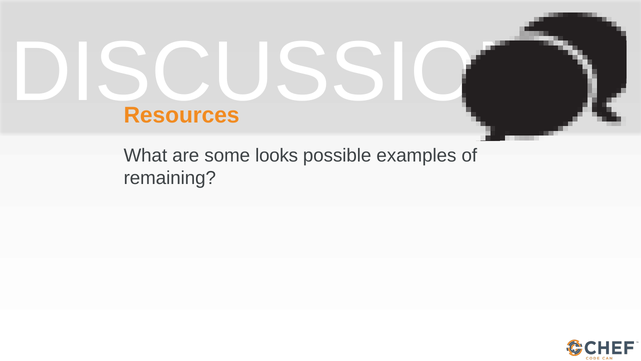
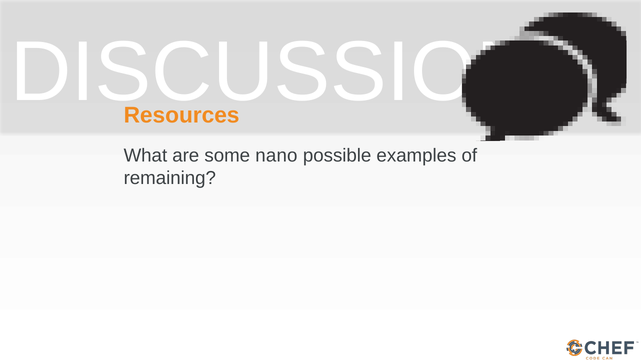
looks: looks -> nano
